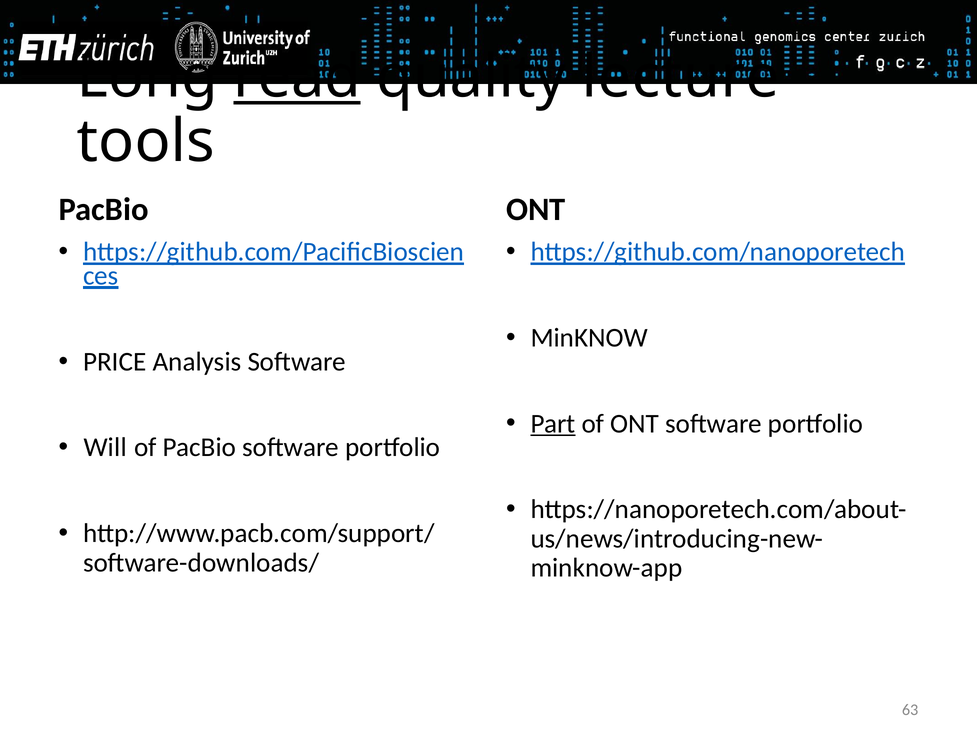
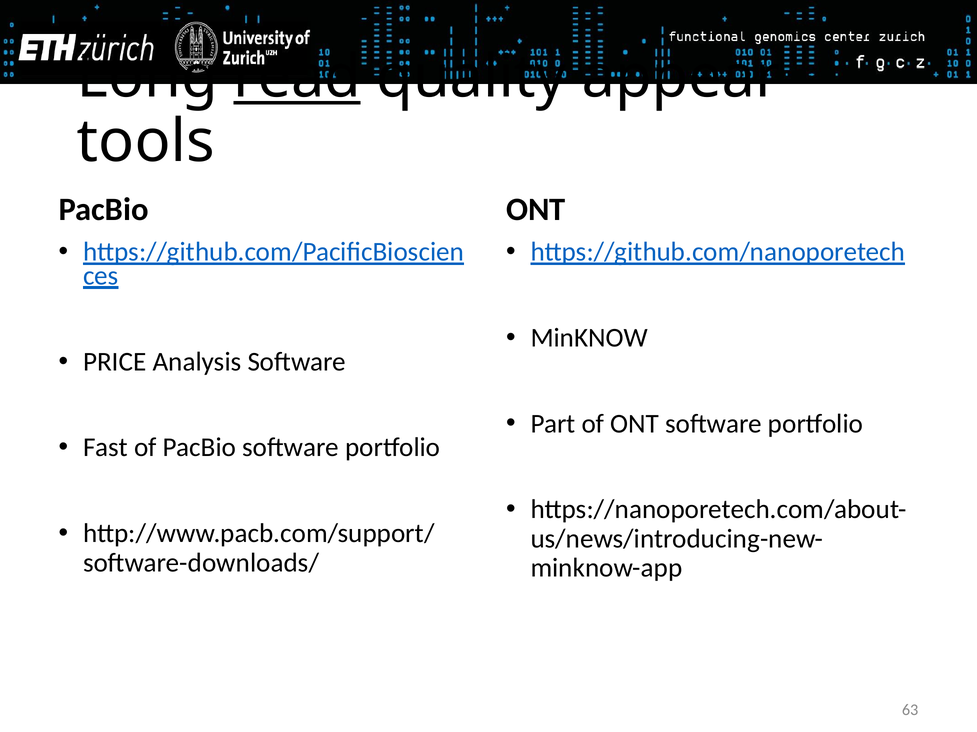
lecture: lecture -> appear
Part underline: present -> none
Will: Will -> Fast
